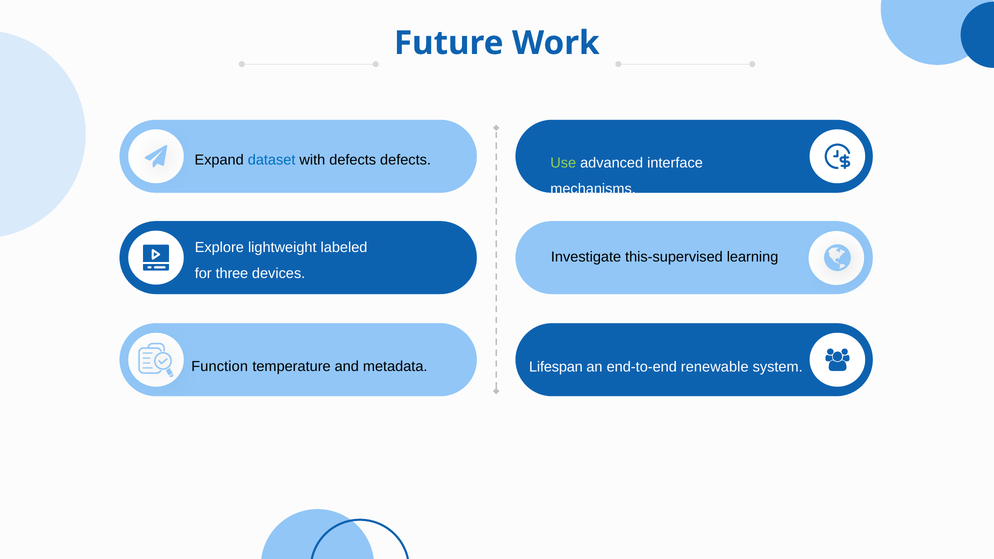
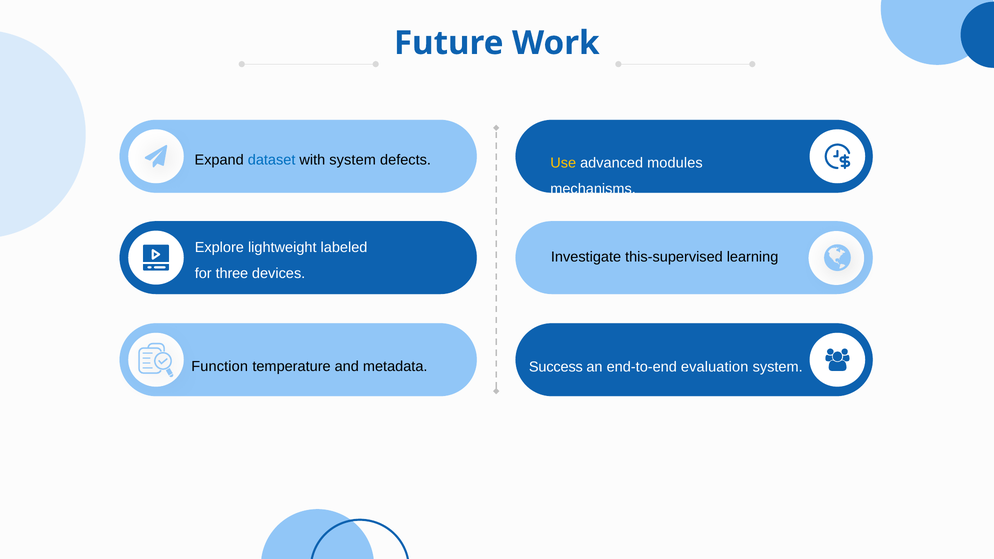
with defects: defects -> system
Use colour: light green -> yellow
interface: interface -> modules
Lifespan: Lifespan -> Success
renewable: renewable -> evaluation
